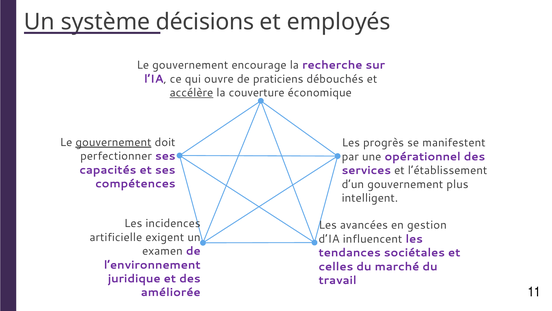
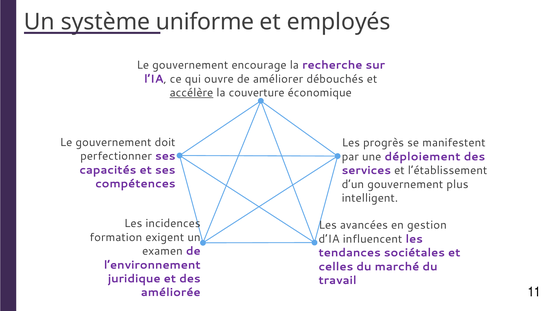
décisions: décisions -> uniforme
praticiens: praticiens -> améliorer
gouvernement at (113, 142) underline: present -> none
opérationnel: opérationnel -> déploiement
artificielle: artificielle -> formation
